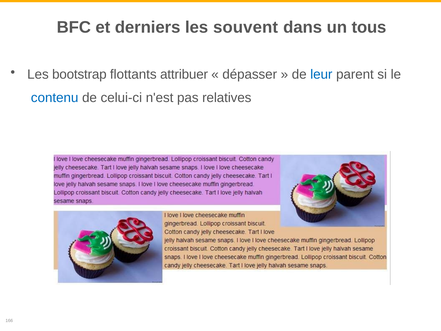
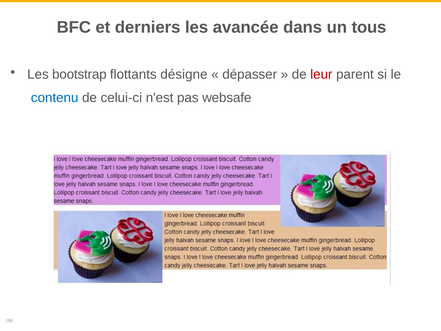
souvent: souvent -> avancée
attribuer: attribuer -> désigne
leur colour: blue -> red
relatives: relatives -> websafe
